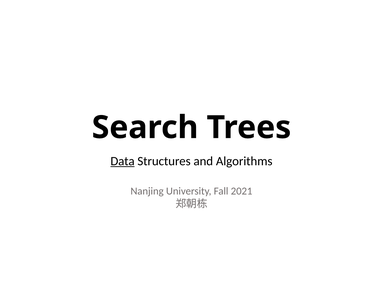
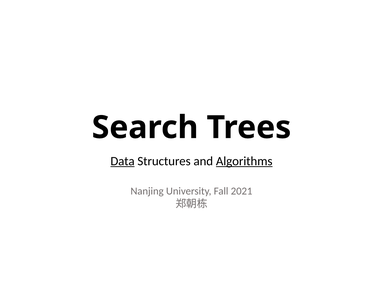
Algorithms underline: none -> present
